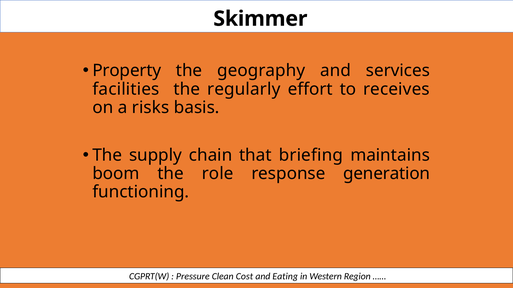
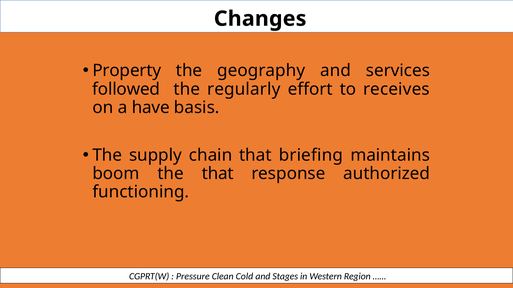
Skimmer: Skimmer -> Changes
facilities: facilities -> followed
risks: risks -> have
the role: role -> that
generation: generation -> authorized
Cost: Cost -> Cold
Eating: Eating -> Stages
